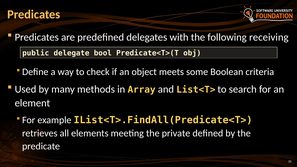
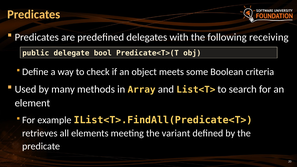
private: private -> variant
